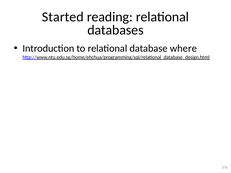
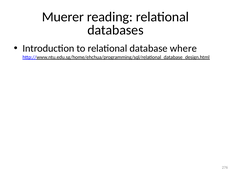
Started: Started -> Muerer
